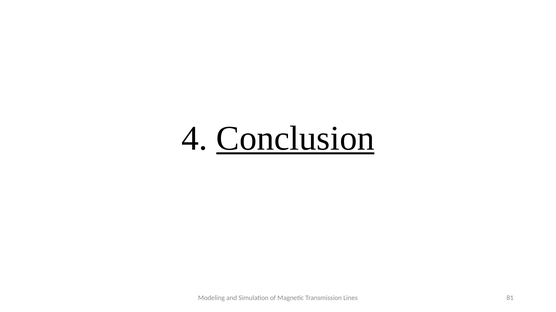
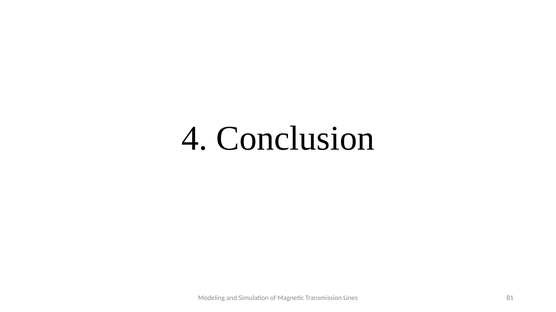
Conclusion underline: present -> none
